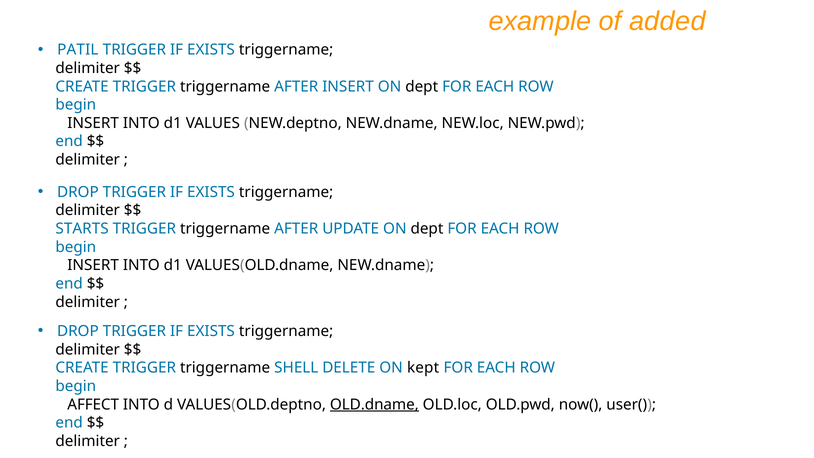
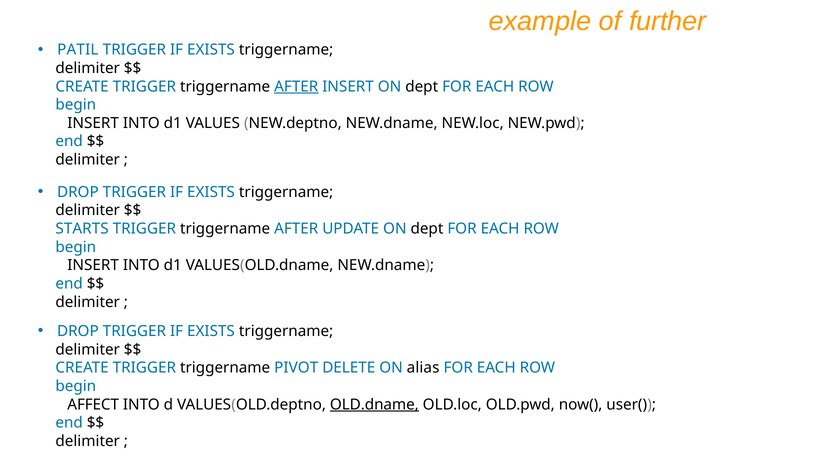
added: added -> further
AFTER at (296, 86) underline: none -> present
SHELL: SHELL -> PIVOT
kept: kept -> alias
